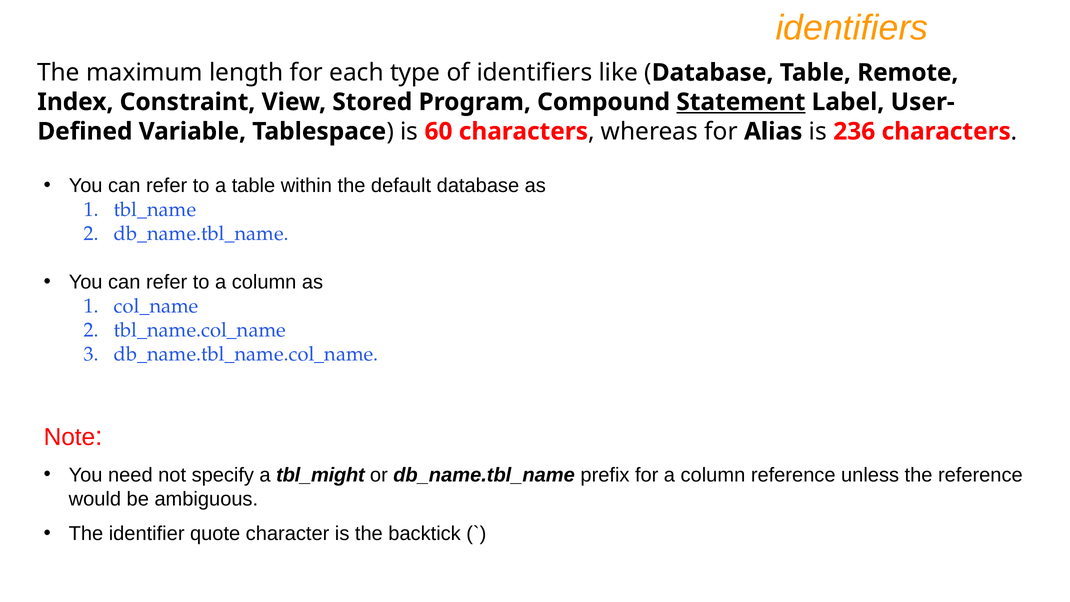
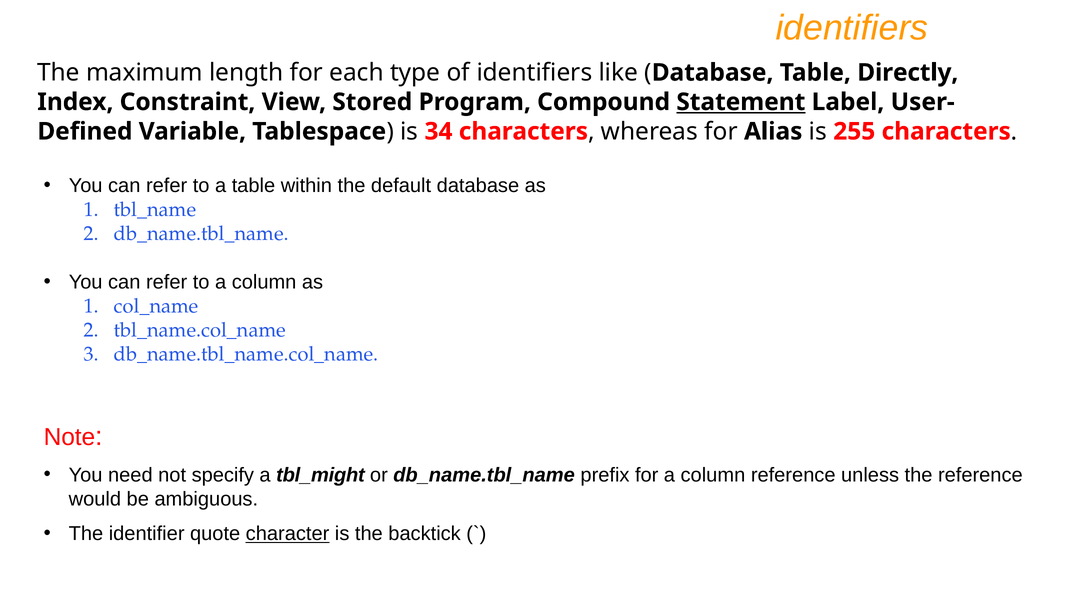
Remote: Remote -> Directly
60: 60 -> 34
236: 236 -> 255
character underline: none -> present
